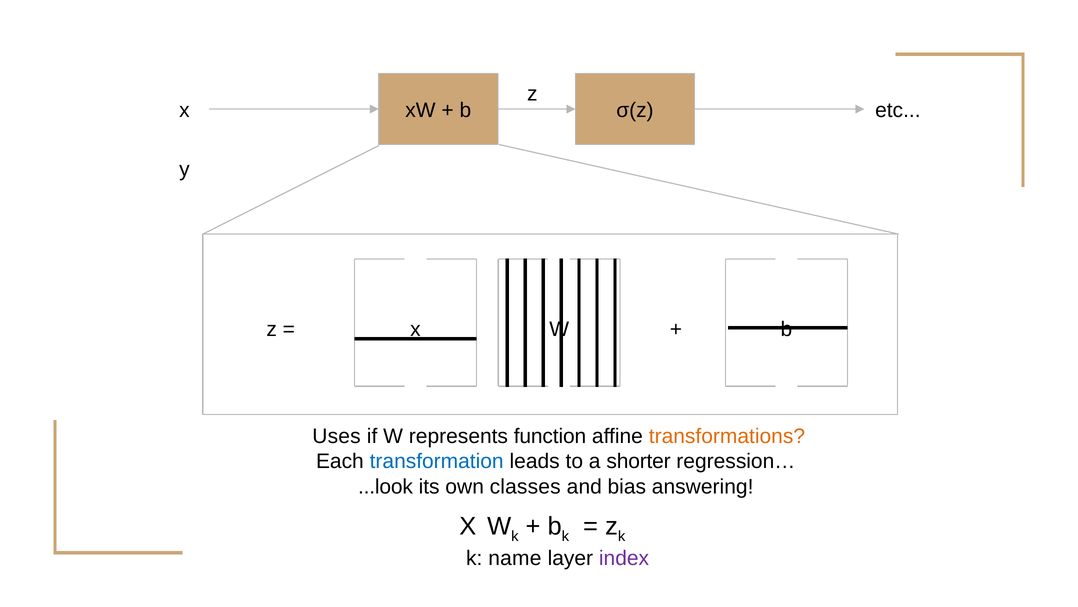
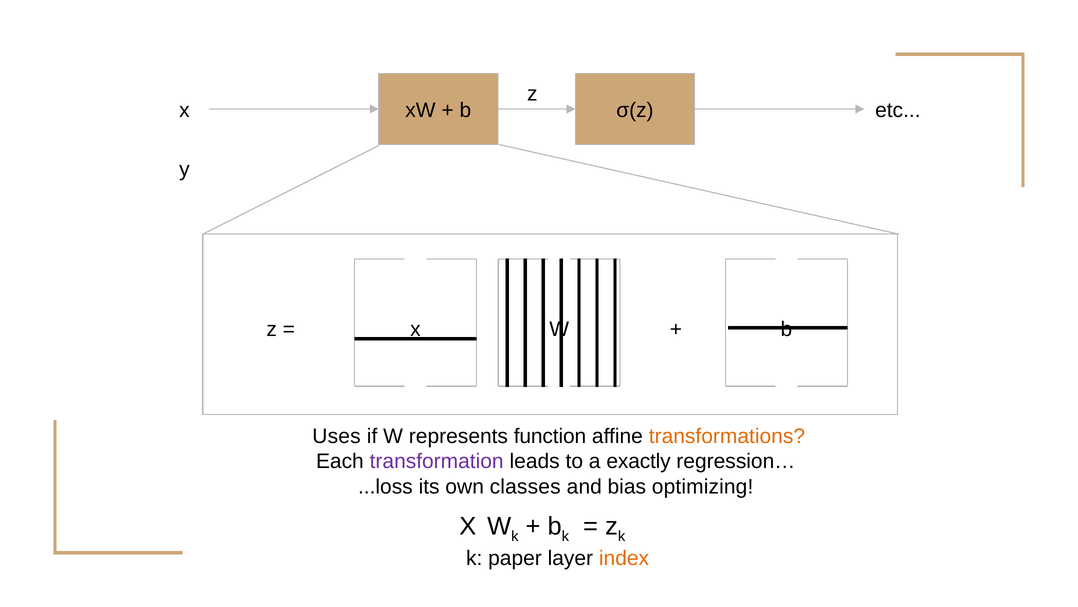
transformation colour: blue -> purple
shorter: shorter -> exactly
...look: ...look -> ...loss
answering: answering -> optimizing
name: name -> paper
index colour: purple -> orange
